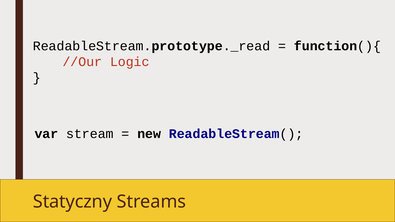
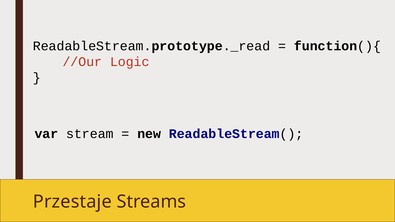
Statyczny: Statyczny -> Przestaje
